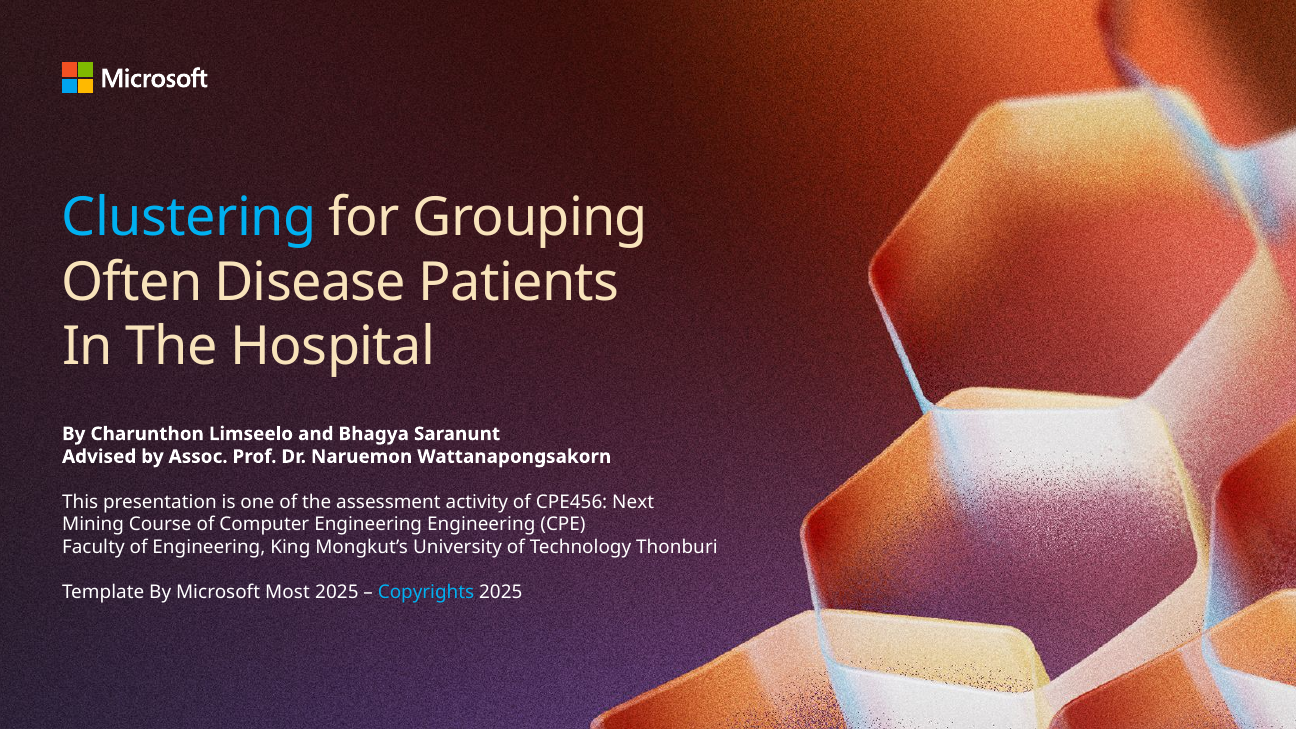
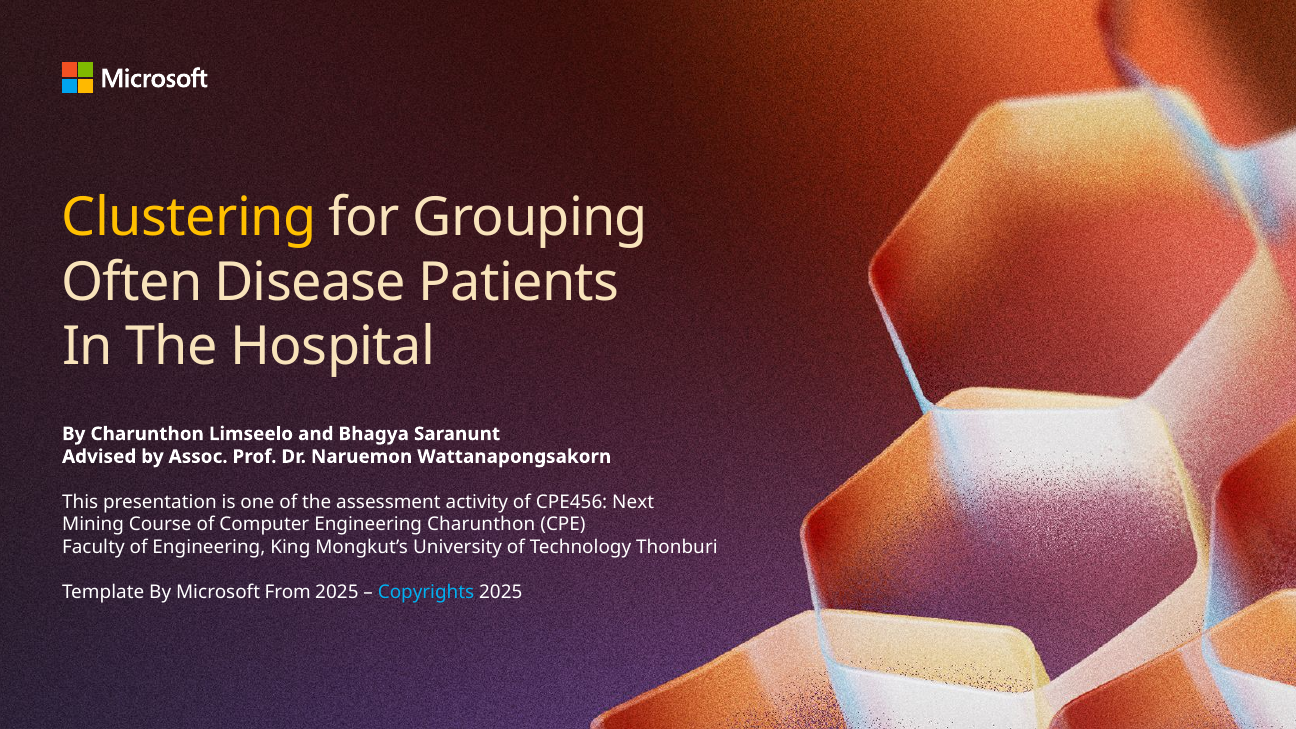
Clustering colour: light blue -> yellow
Engineering Engineering: Engineering -> Charunthon
Most: Most -> From
